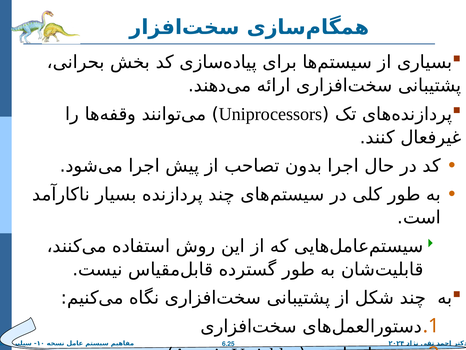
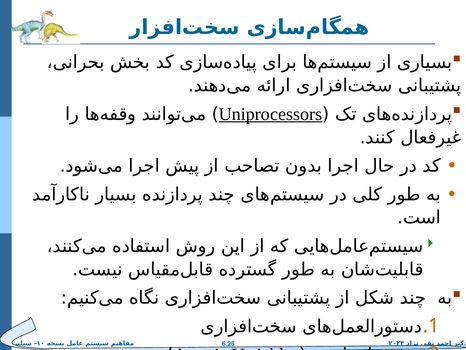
Uniprocessors underline: none -> present
